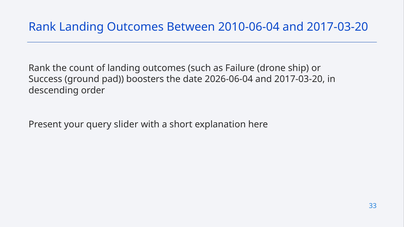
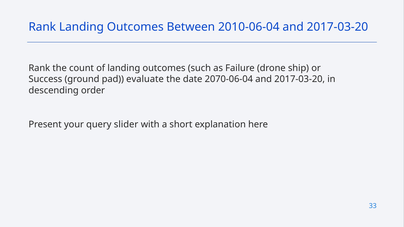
boosters: boosters -> evaluate
2026-06-04: 2026-06-04 -> 2070-06-04
